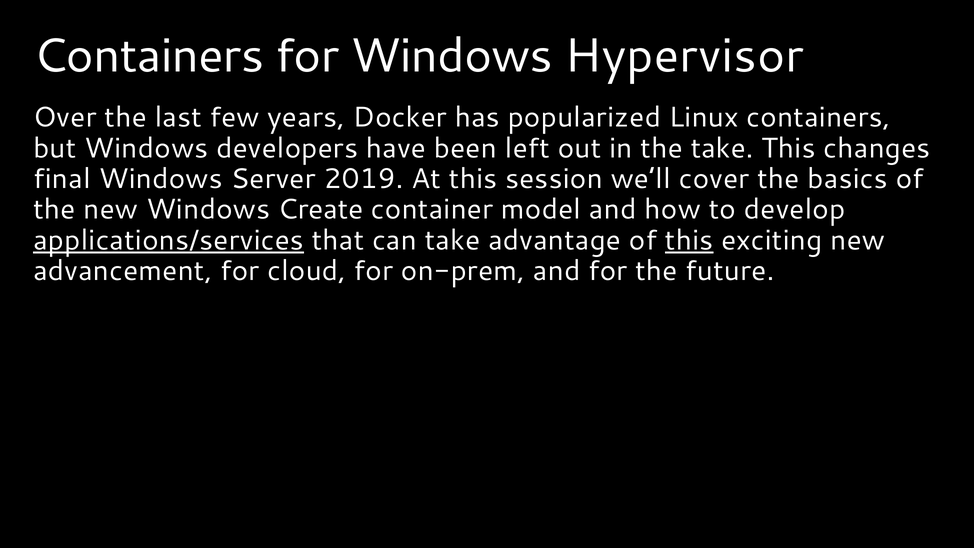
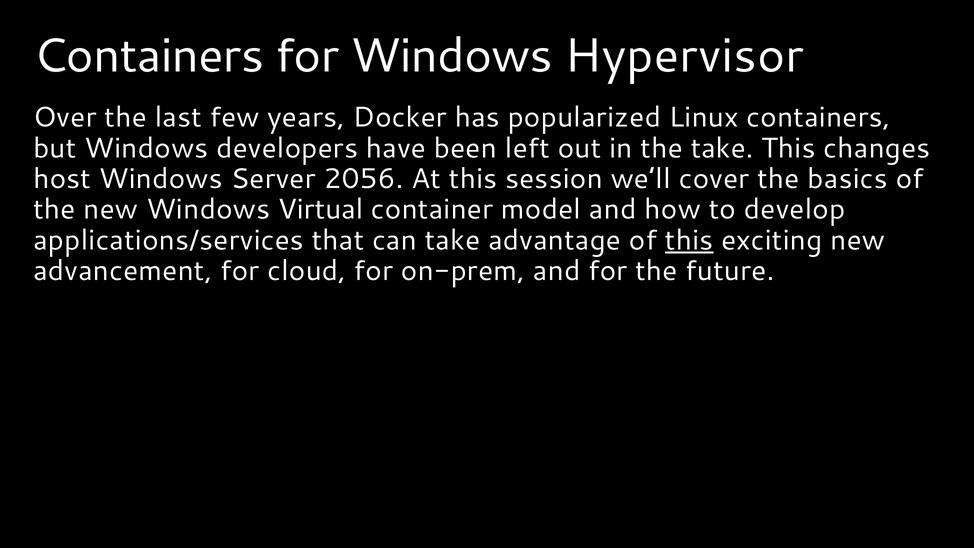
final: final -> host
2019: 2019 -> 2056
Create: Create -> Virtual
applications/services underline: present -> none
